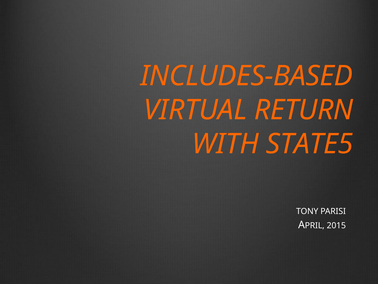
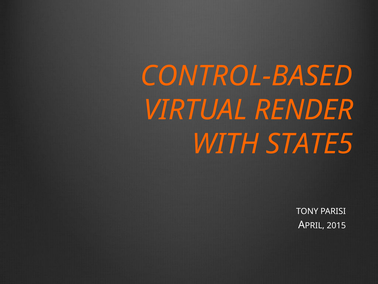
INCLUDES-BASED: INCLUDES-BASED -> CONTROL-BASED
RETURN: RETURN -> RENDER
